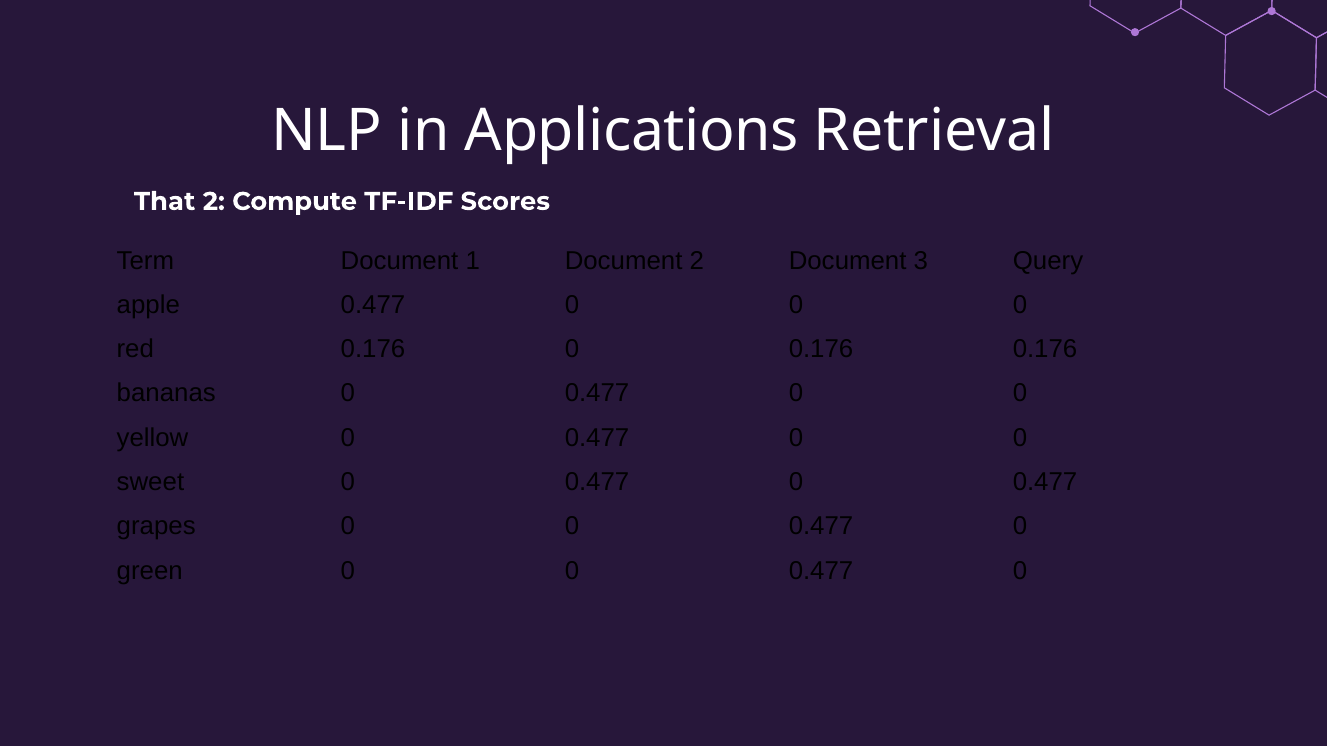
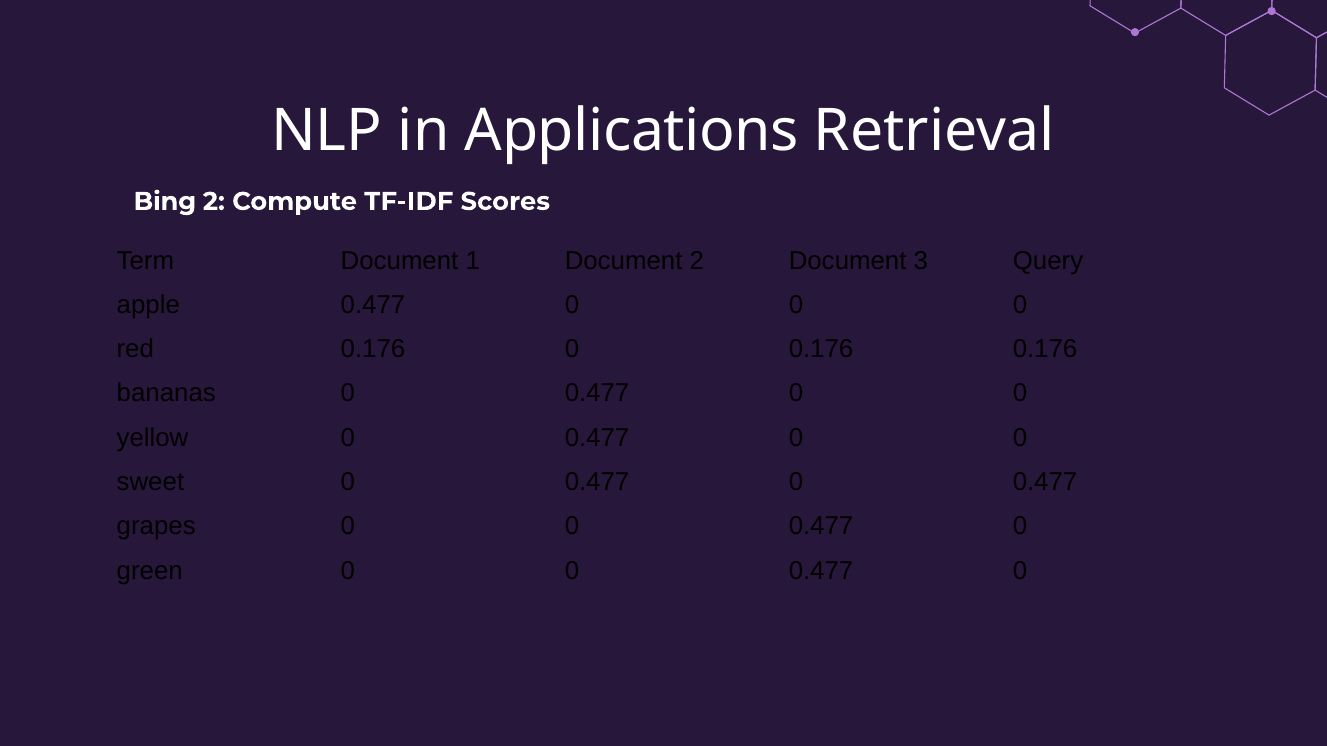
That: That -> Bing
